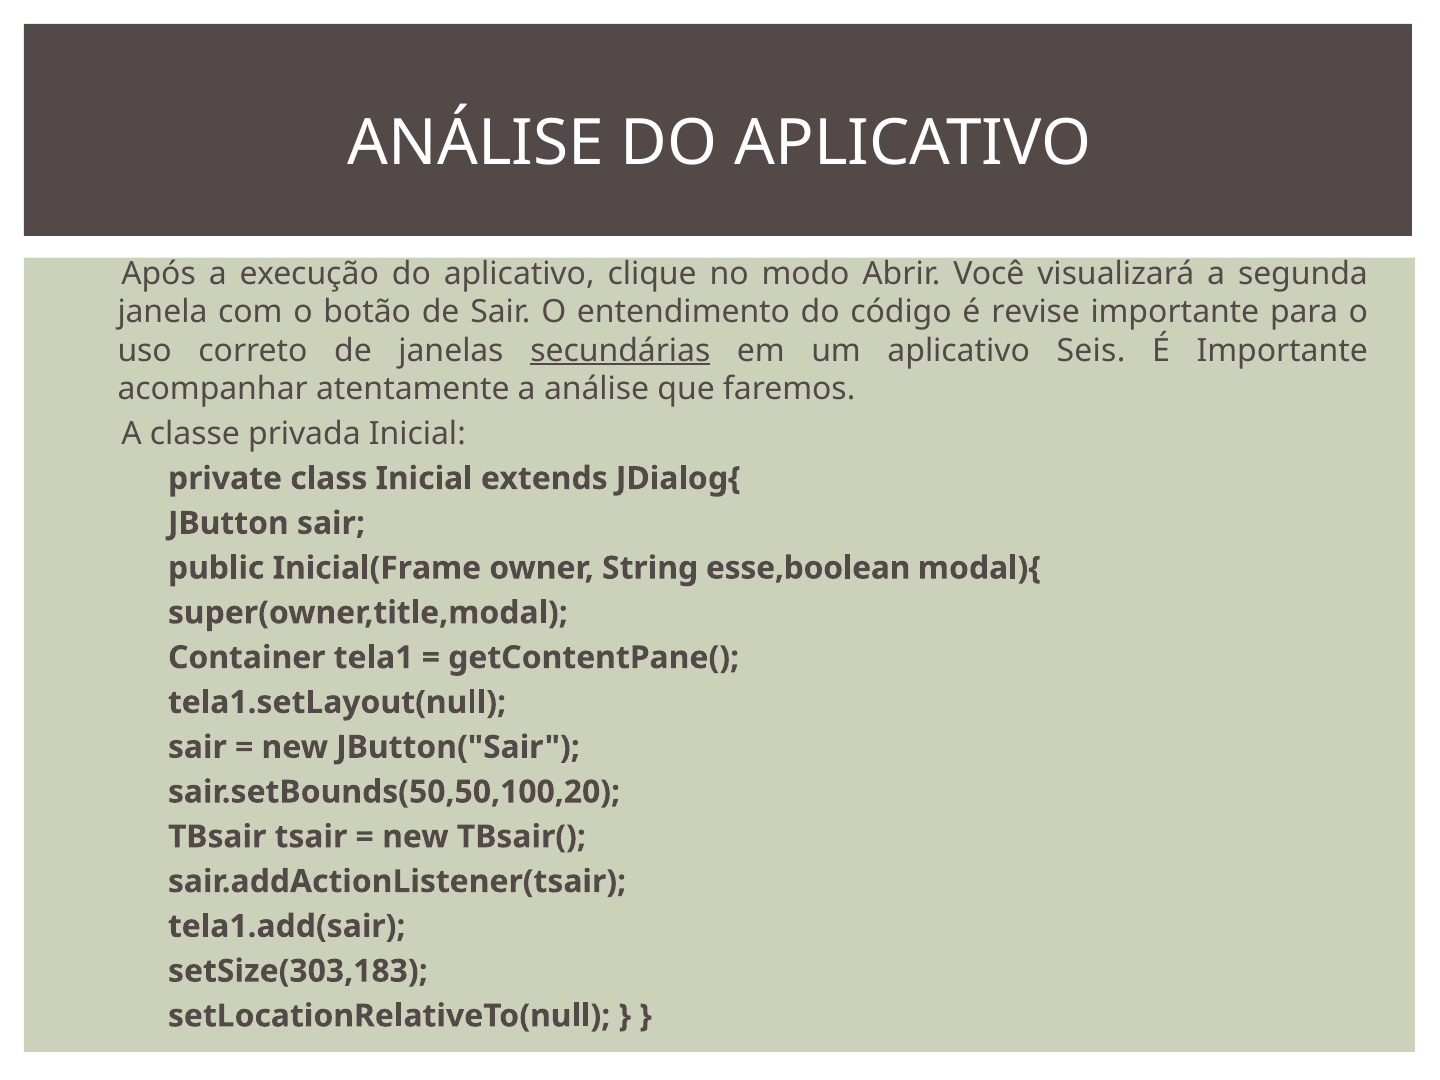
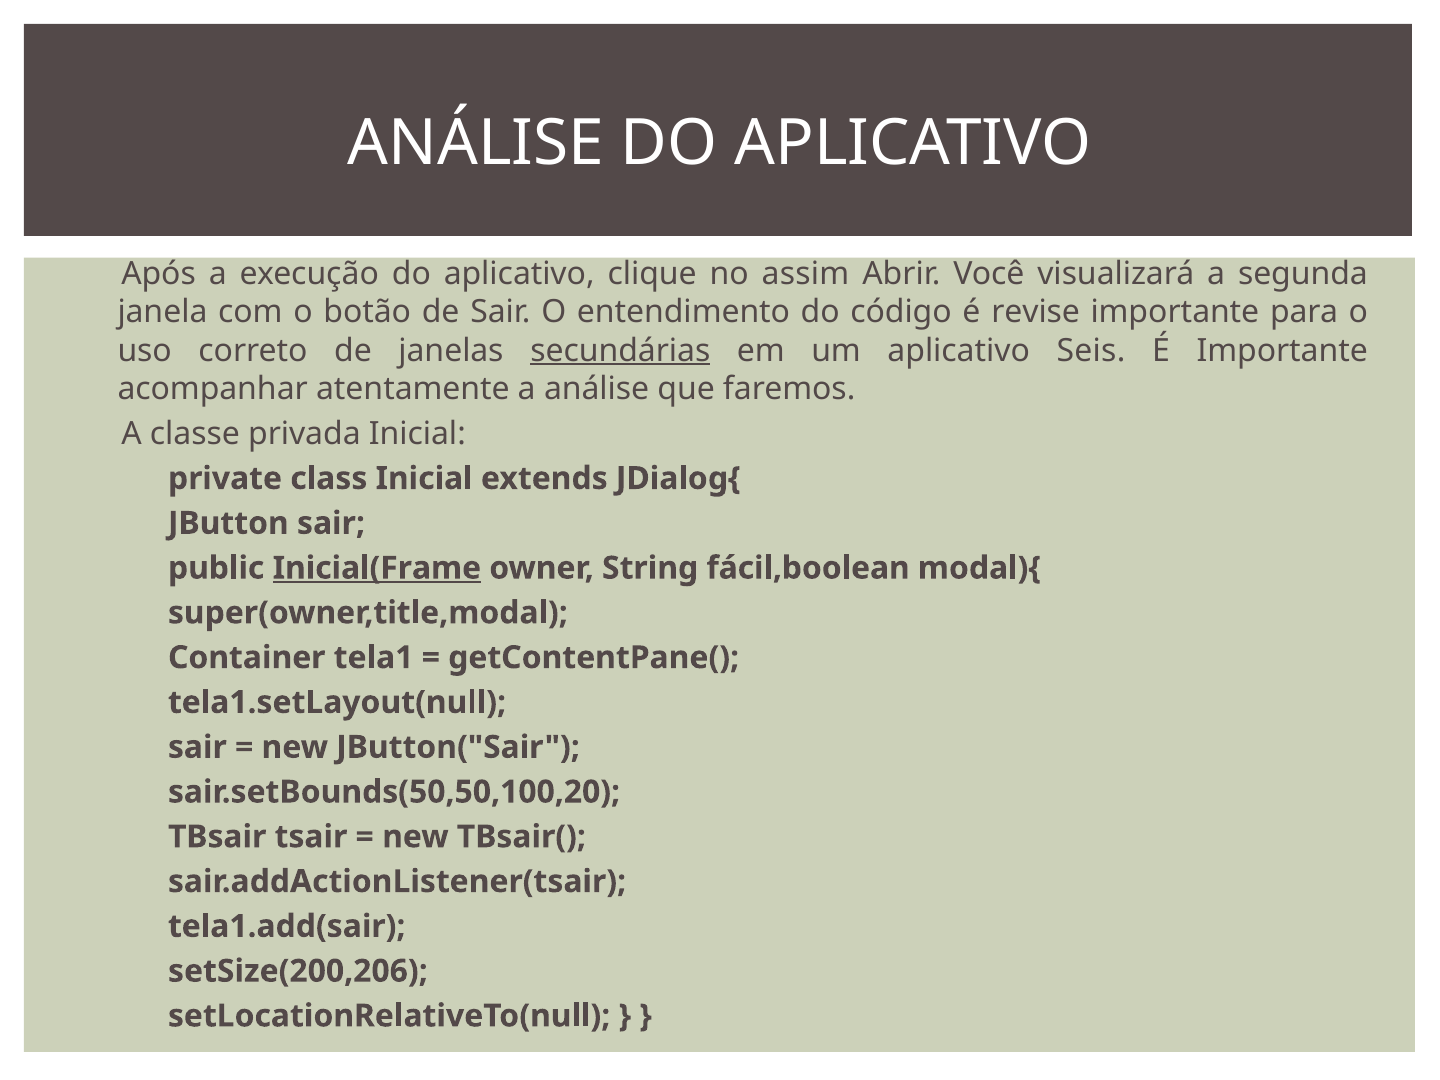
modo: modo -> assim
Inicial(Frame underline: none -> present
esse,boolean: esse,boolean -> fácil,boolean
setSize(303,183: setSize(303,183 -> setSize(200,206
